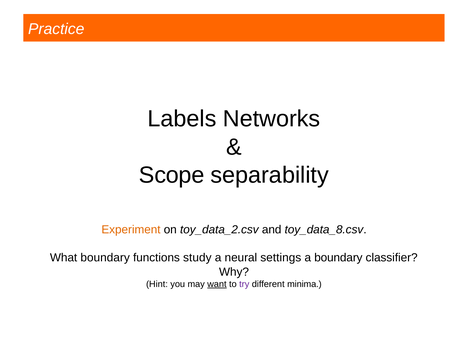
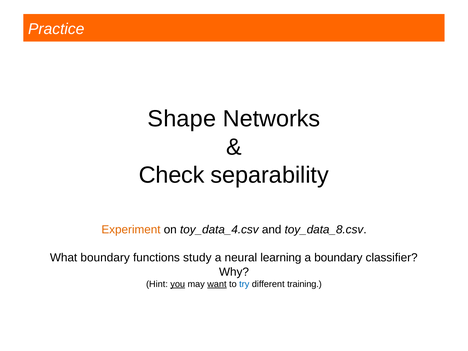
Labels: Labels -> Shape
Scope: Scope -> Check
toy_data_2.csv: toy_data_2.csv -> toy_data_4.csv
settings: settings -> learning
you underline: none -> present
try colour: purple -> blue
minima: minima -> training
